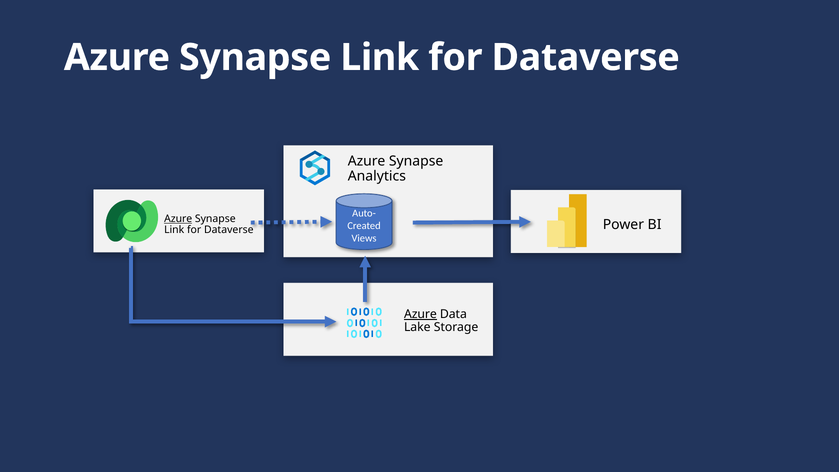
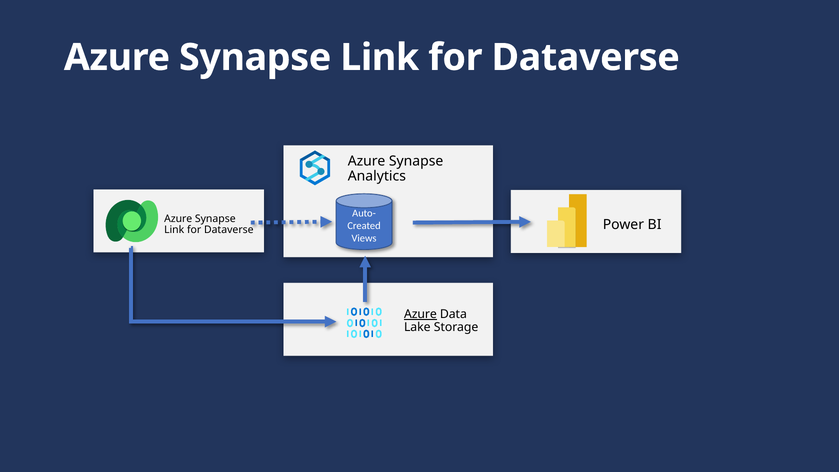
Azure at (178, 219) underline: present -> none
